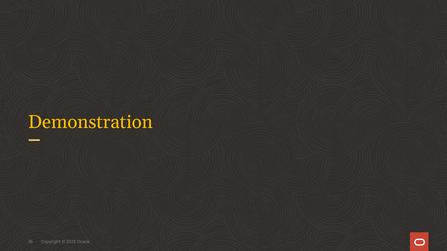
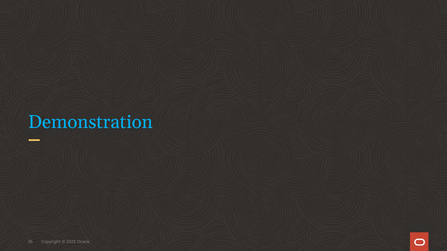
Demonstration colour: yellow -> light blue
